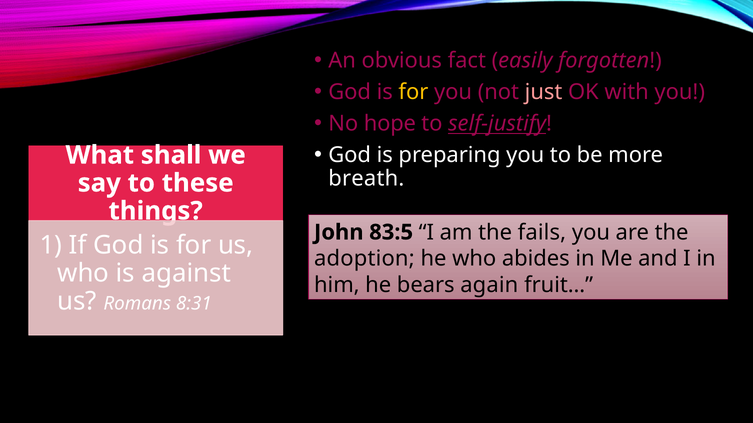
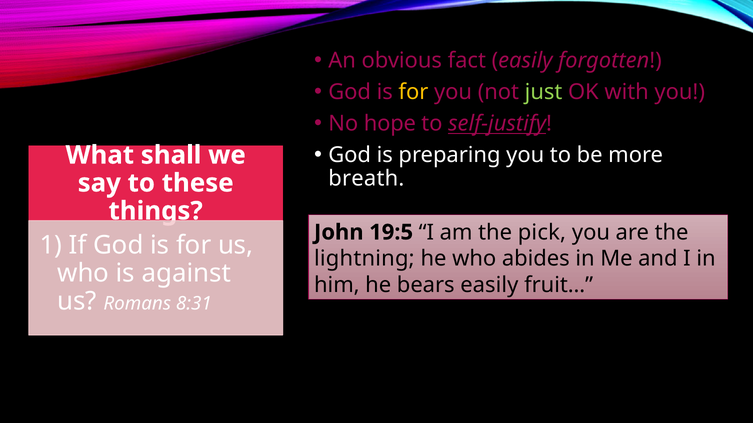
just colour: pink -> light green
83:5: 83:5 -> 19:5
fails: fails -> pick
adoption: adoption -> lightning
bears again: again -> easily
